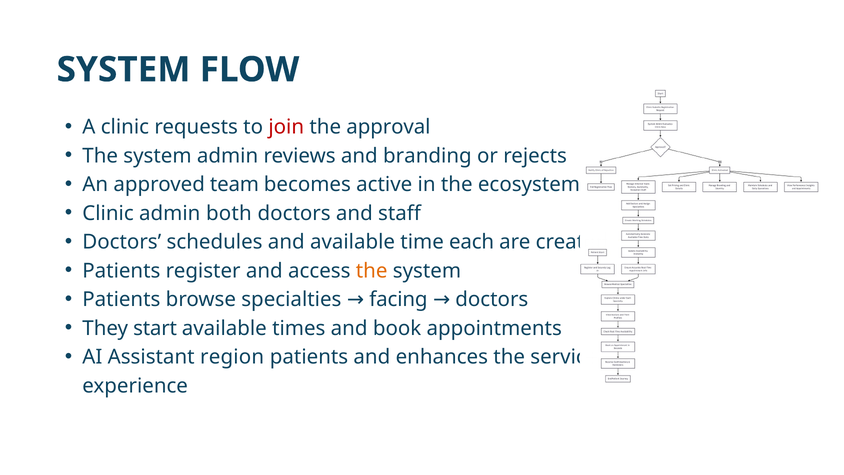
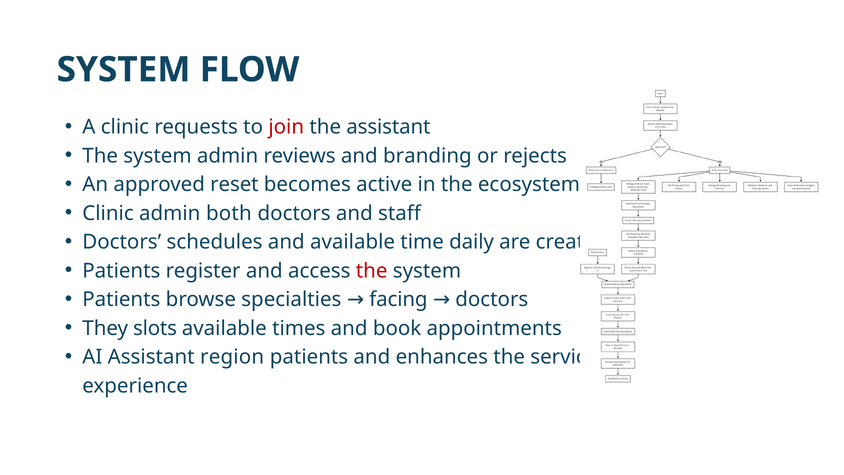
the approval: approval -> assistant
team: team -> reset
each: each -> daily
the at (372, 271) colour: orange -> red
start: start -> slots
